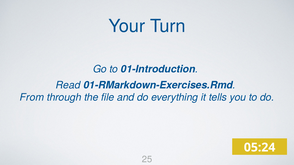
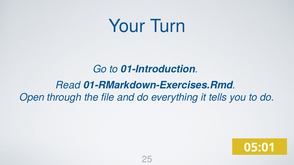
From: From -> Open
05:24: 05:24 -> 05:01
